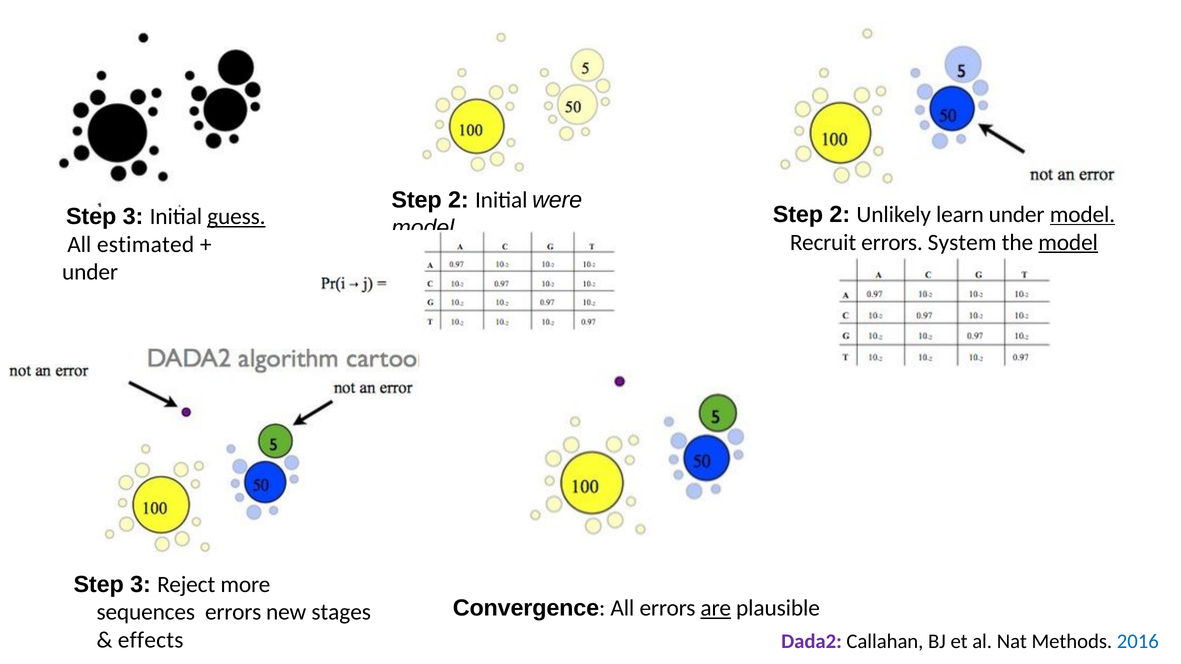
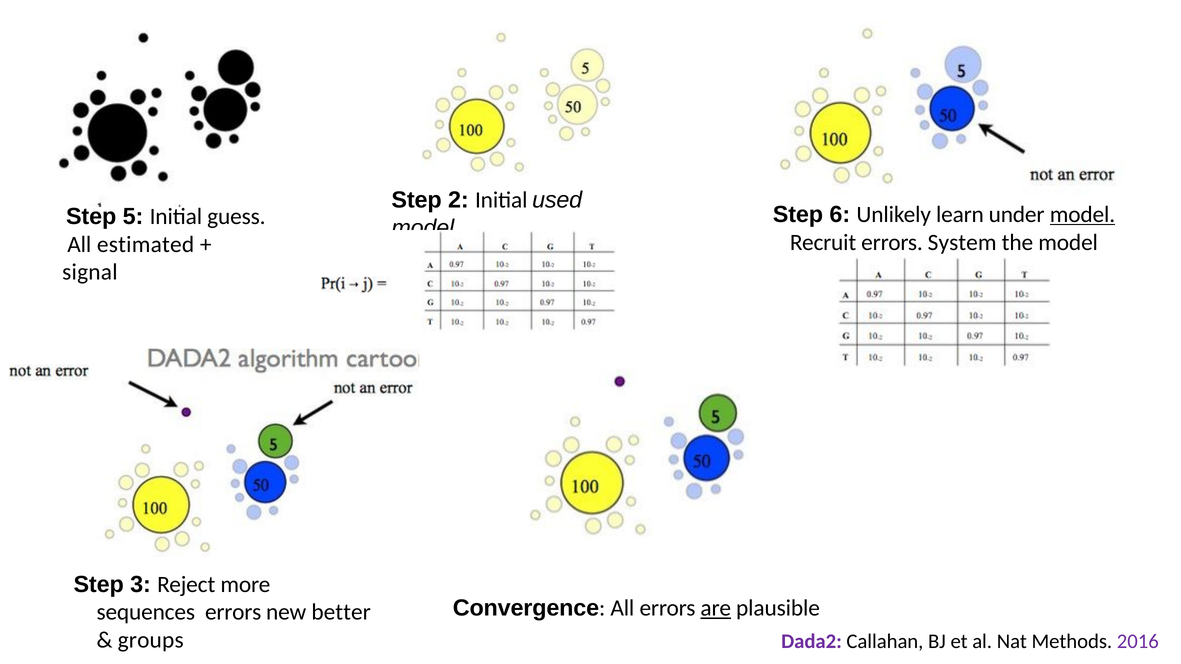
were: were -> used
2 at (840, 215): 2 -> 6
3 at (133, 217): 3 -> 5
guess underline: present -> none
model at (1068, 242) underline: present -> none
under at (90, 272): under -> signal
stages: stages -> better
effects: effects -> groups
2016 colour: blue -> purple
